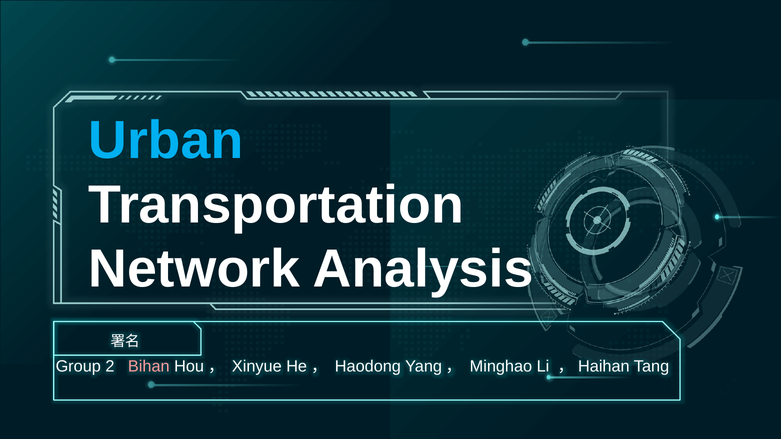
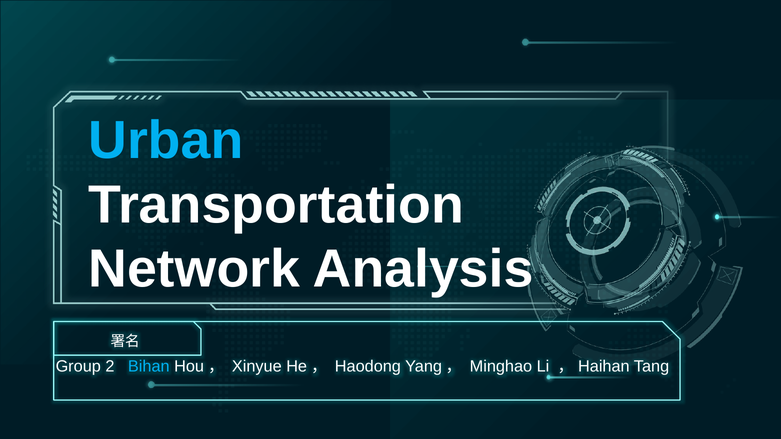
Bihan colour: pink -> light blue
